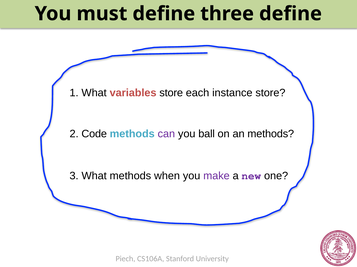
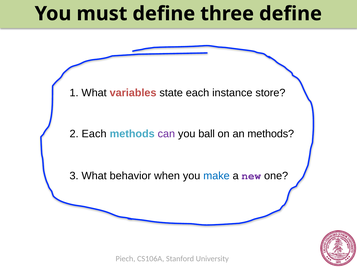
variables store: store -> state
2 Code: Code -> Each
What methods: methods -> behavior
make colour: purple -> blue
